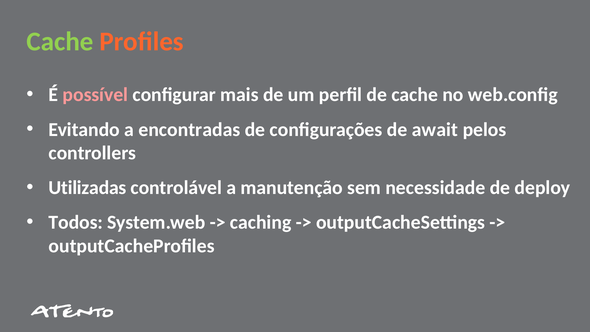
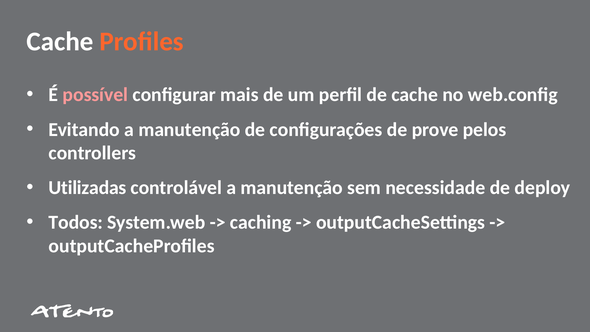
Cache at (60, 41) colour: light green -> white
Evitando a encontradas: encontradas -> manutenção
await: await -> prove
